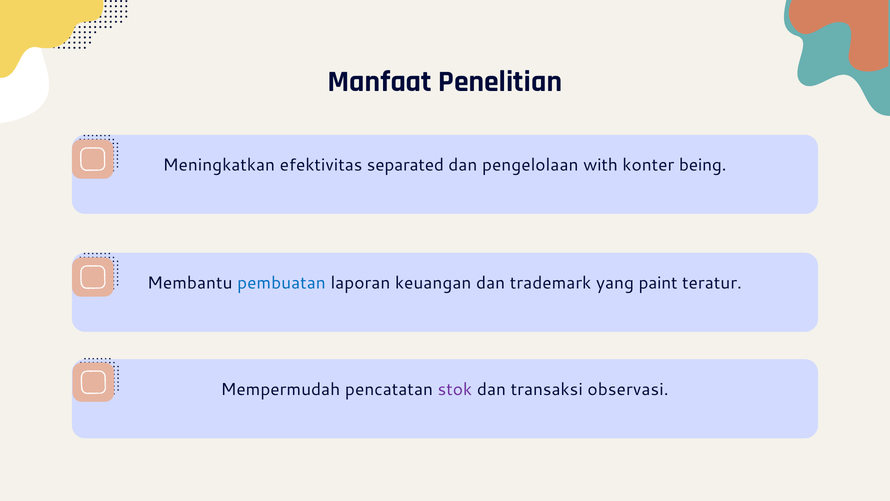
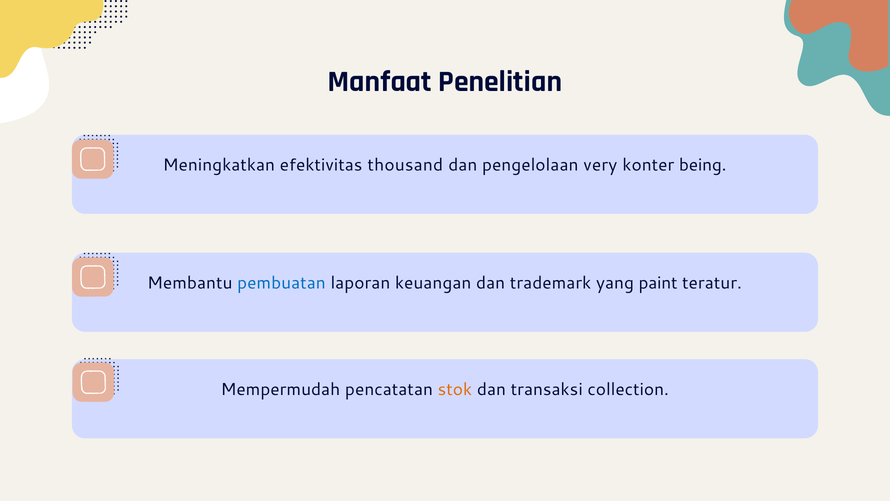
separated: separated -> thousand
with: with -> very
stok colour: purple -> orange
observasi: observasi -> collection
